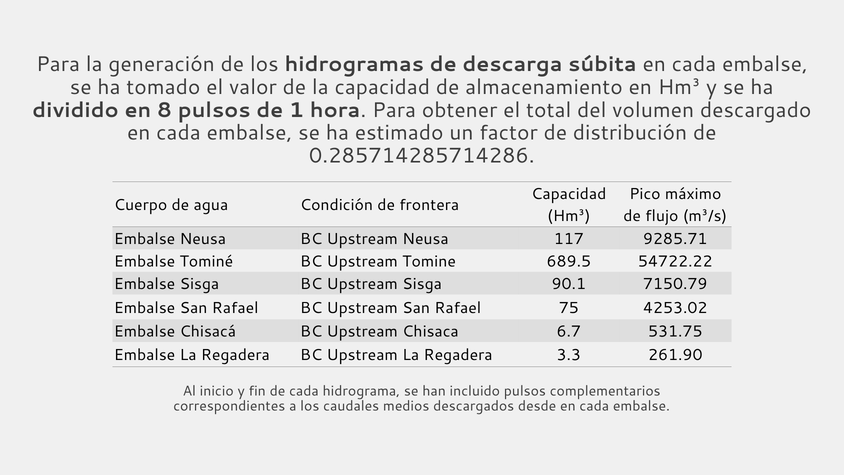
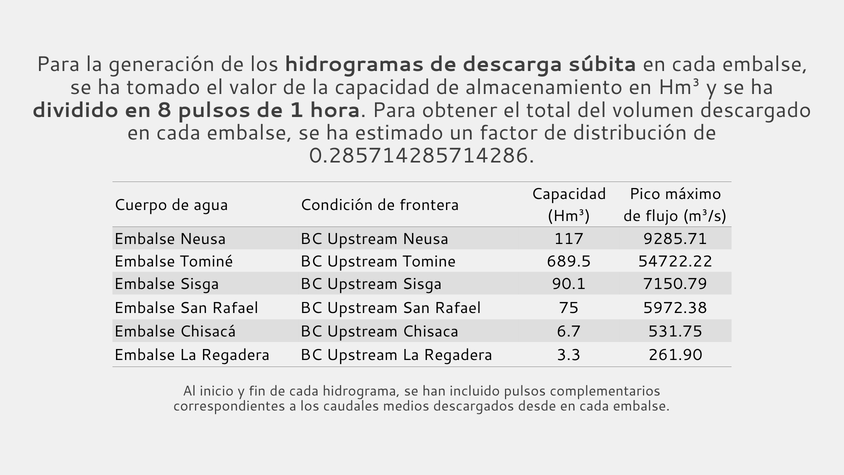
4253.02: 4253.02 -> 5972.38
